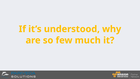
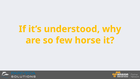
much: much -> horse
